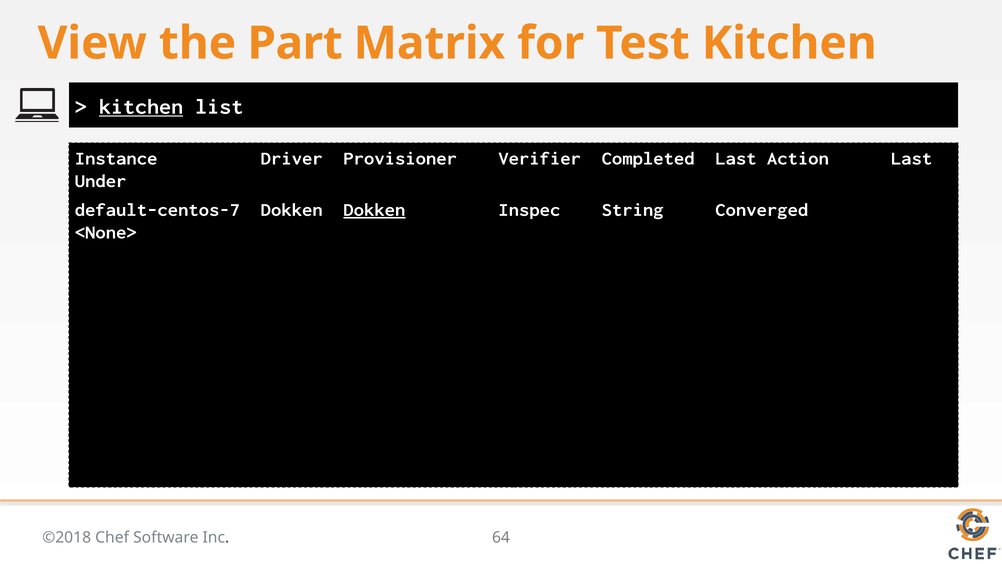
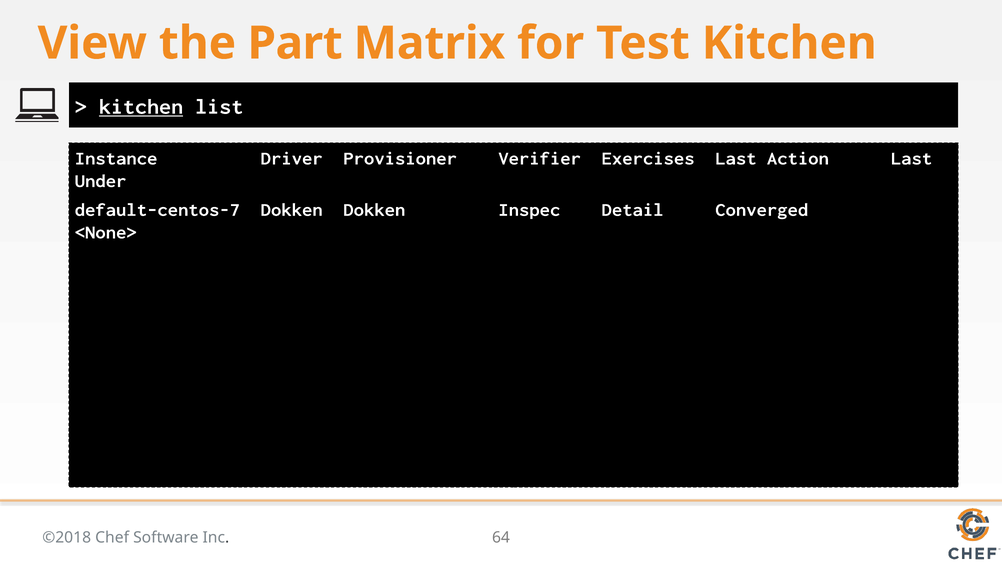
Completed: Completed -> Exercises
Dokken at (374, 210) underline: present -> none
String: String -> Detail
